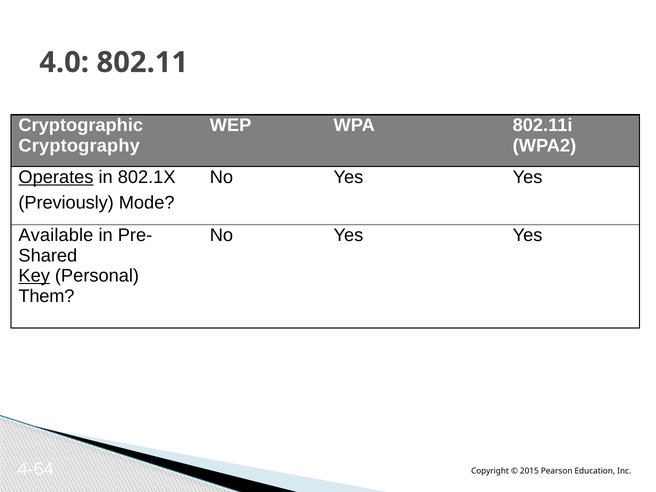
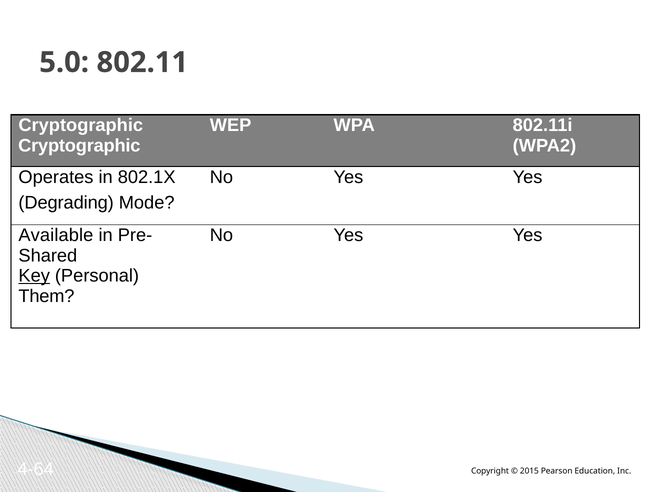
4.0: 4.0 -> 5.0
Cryptography at (79, 146): Cryptography -> Cryptographic
Operates underline: present -> none
Previously: Previously -> Degrading
